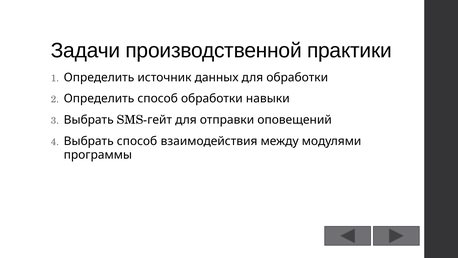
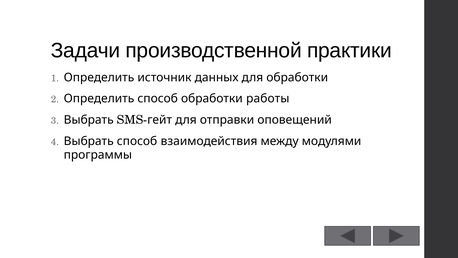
навыки: навыки -> работы
